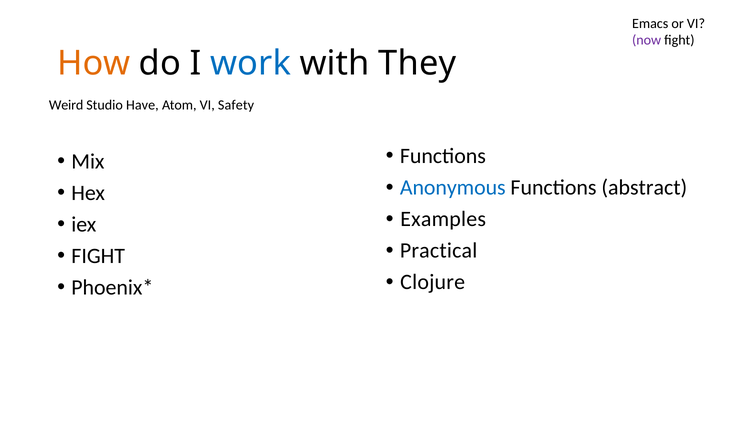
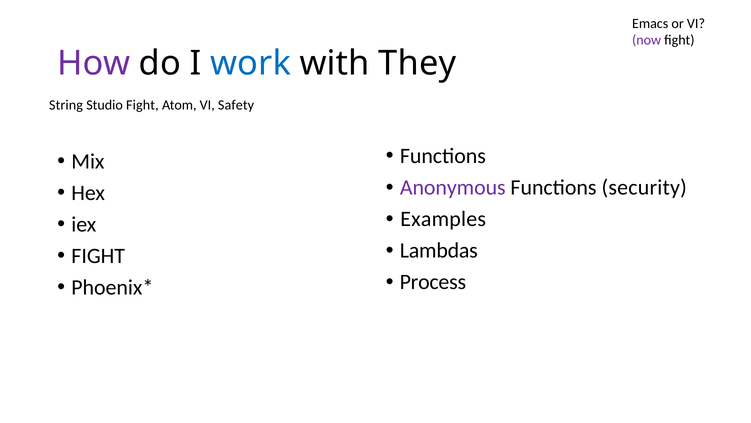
How colour: orange -> purple
Weird: Weird -> String
Studio Have: Have -> Fight
Anonymous colour: blue -> purple
abstract: abstract -> security
Practical: Practical -> Lambdas
Clojure: Clojure -> Process
